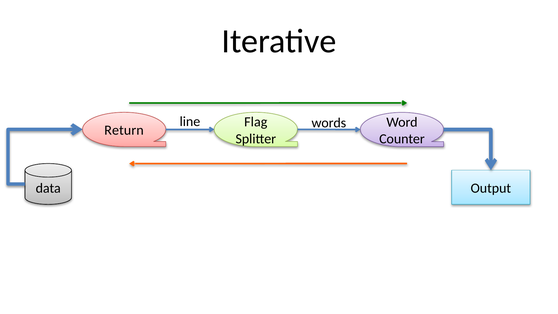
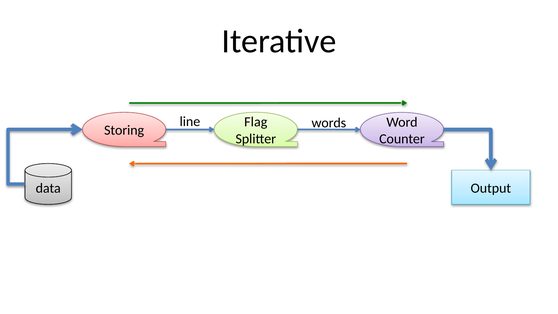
Return: Return -> Storing
